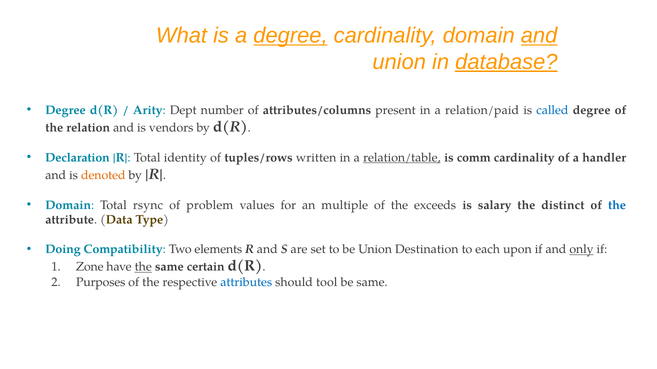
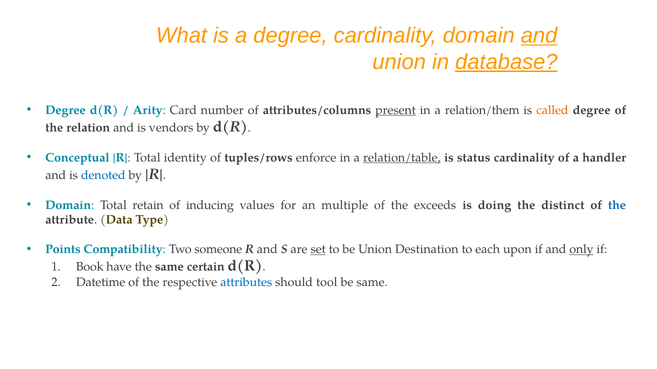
degree at (290, 36) underline: present -> none
Dept: Dept -> Card
present underline: none -> present
relation/paid: relation/paid -> relation/them
called colour: blue -> orange
Declaration: Declaration -> Conceptual
written: written -> enforce
comm: comm -> status
denoted colour: orange -> blue
rsync: rsync -> retain
problem: problem -> inducing
salary: salary -> doing
Doing: Doing -> Points
elements: elements -> someone
set underline: none -> present
Zone: Zone -> Book
the at (143, 267) underline: present -> none
Purposes: Purposes -> Datetime
